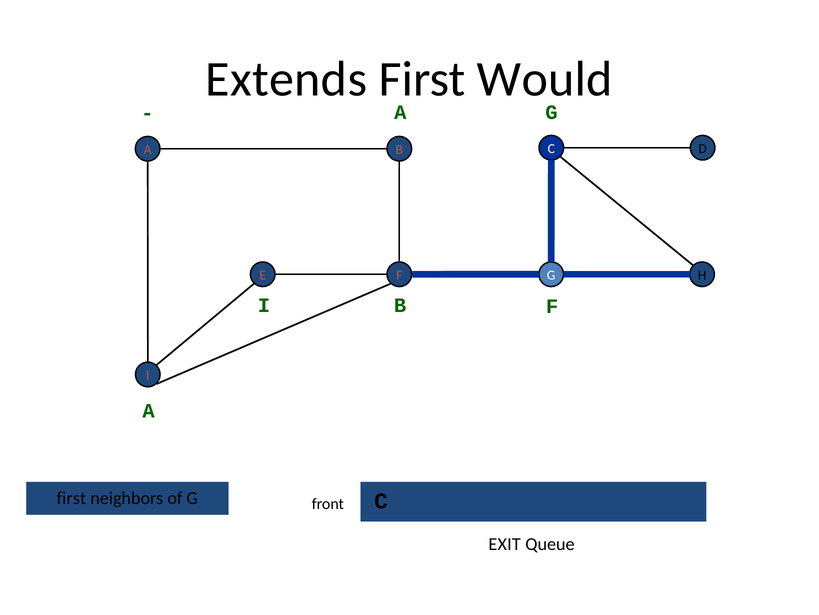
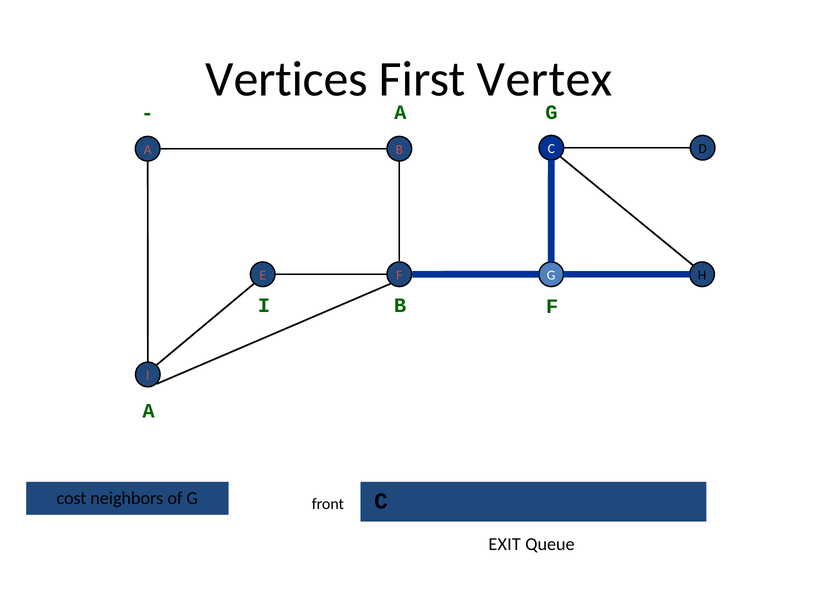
Extends: Extends -> Vertices
Would: Would -> Vertex
first at (71, 497): first -> cost
